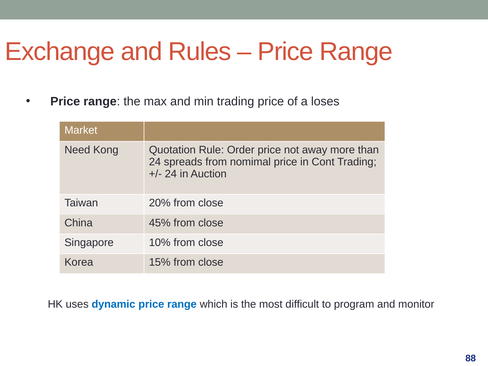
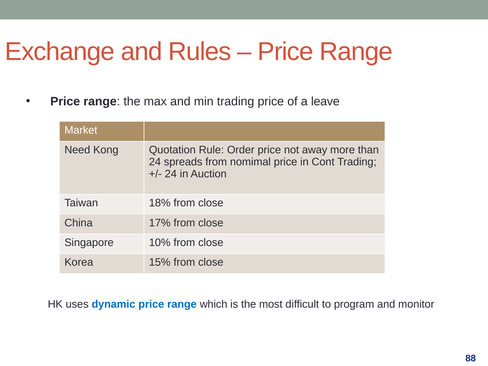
loses: loses -> leave
20%: 20% -> 18%
45%: 45% -> 17%
